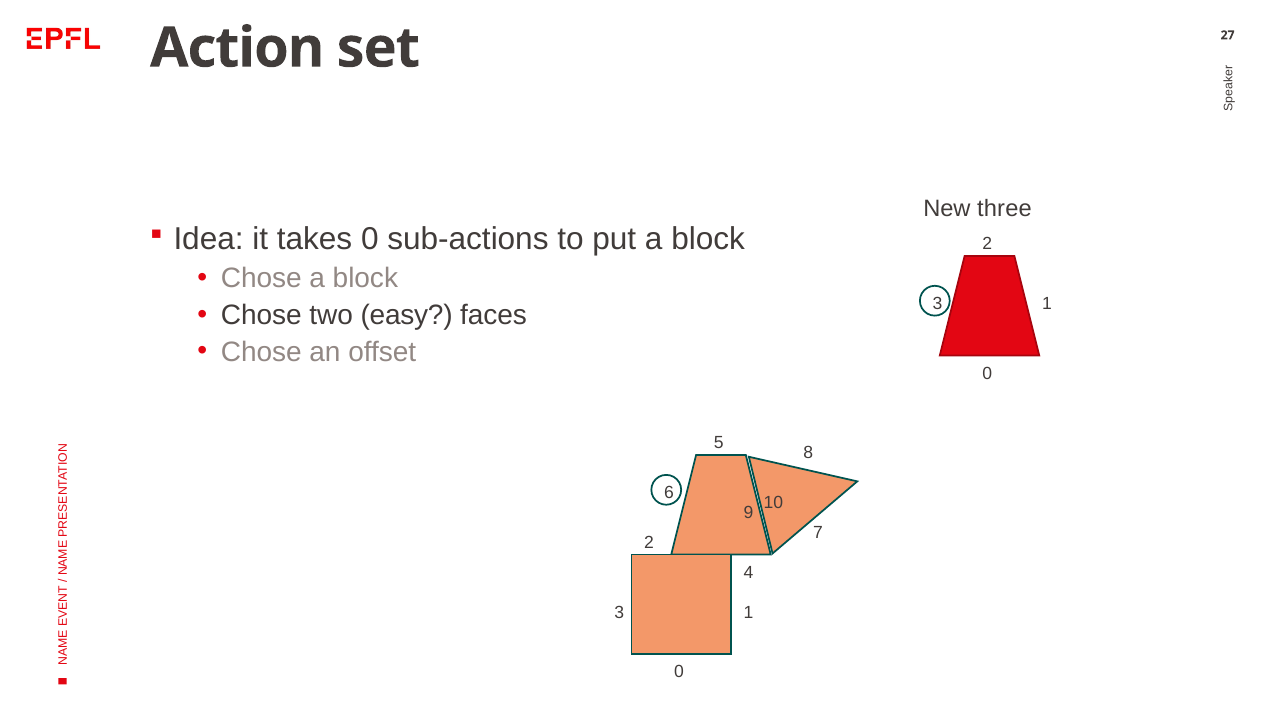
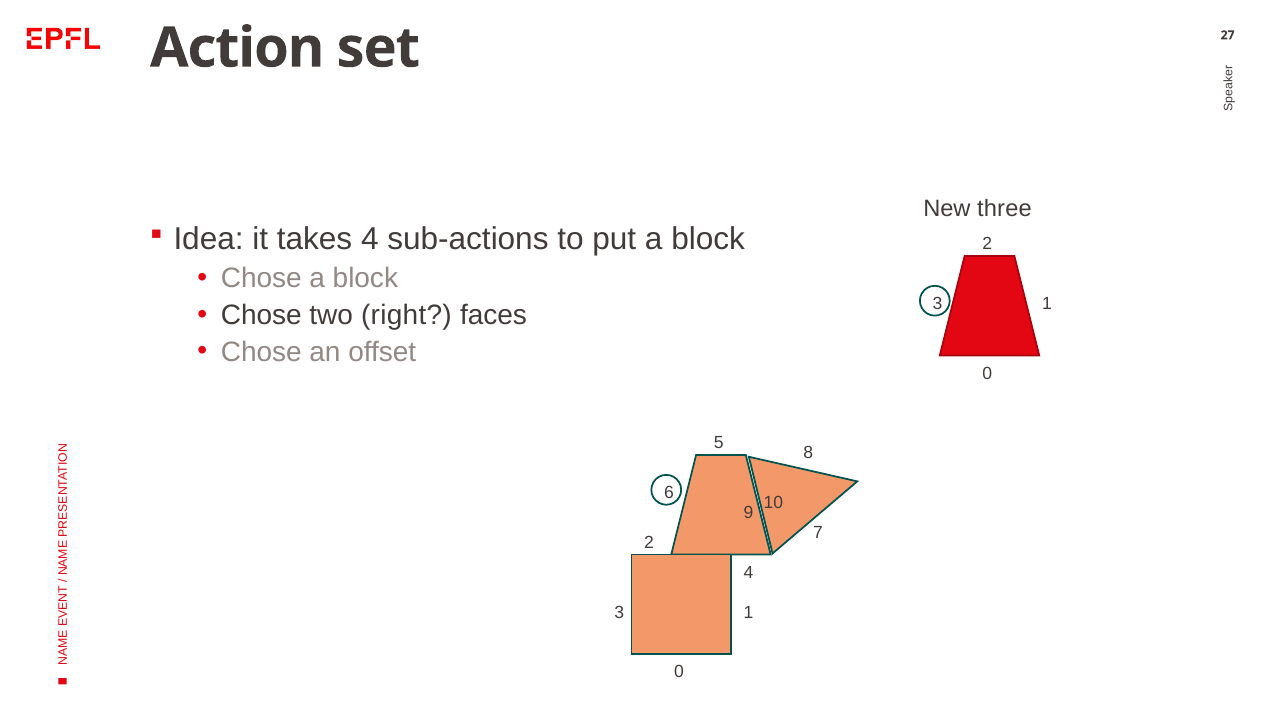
takes 0: 0 -> 4
easy: easy -> right
